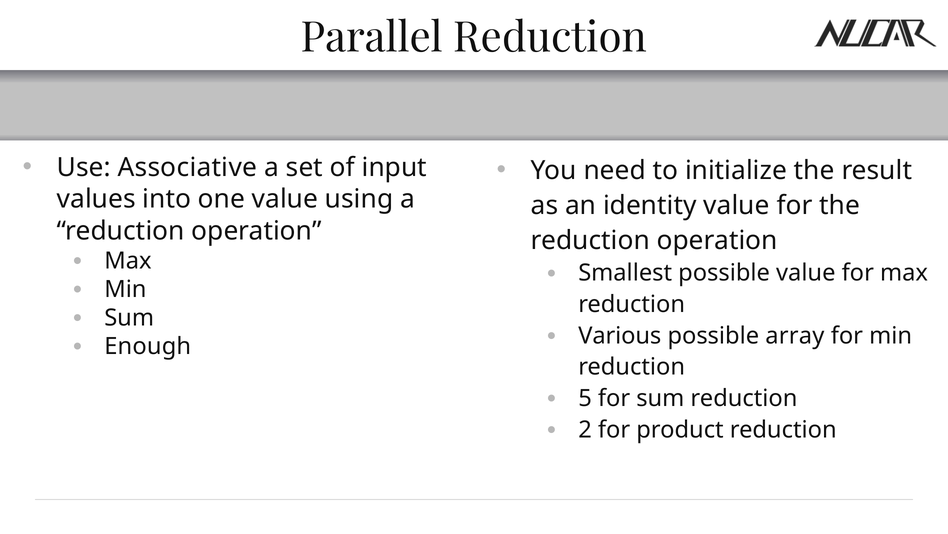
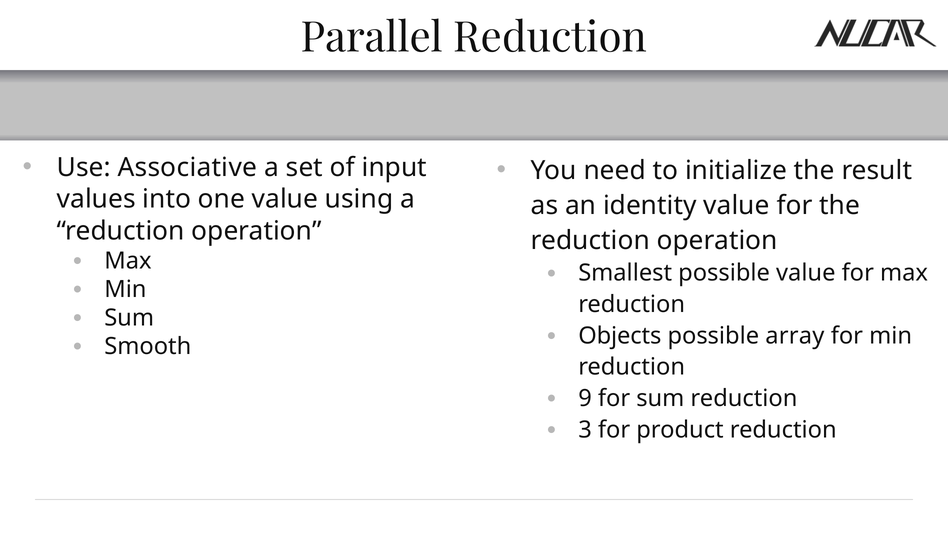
Various: Various -> Objects
Enough: Enough -> Smooth
5: 5 -> 9
2: 2 -> 3
